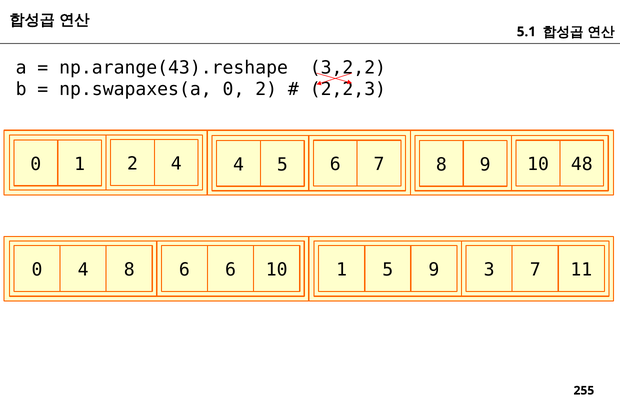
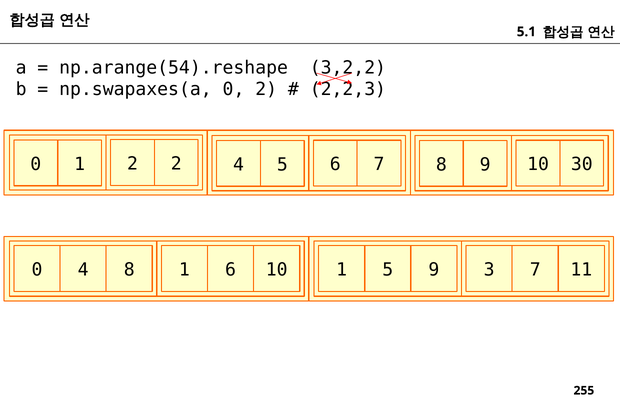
np.arange(43).reshape: np.arange(43).reshape -> np.arange(54).reshape
2 4: 4 -> 2
48: 48 -> 30
8 6: 6 -> 1
